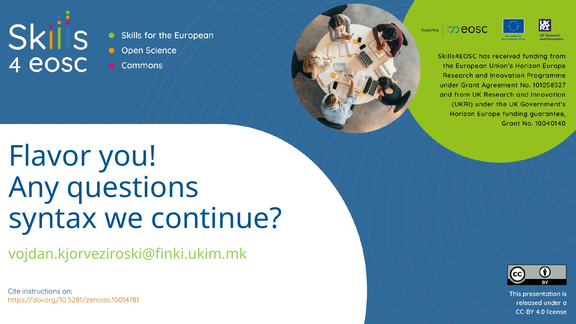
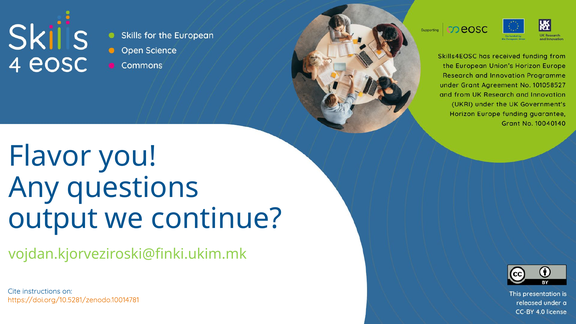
syntax: syntax -> output
